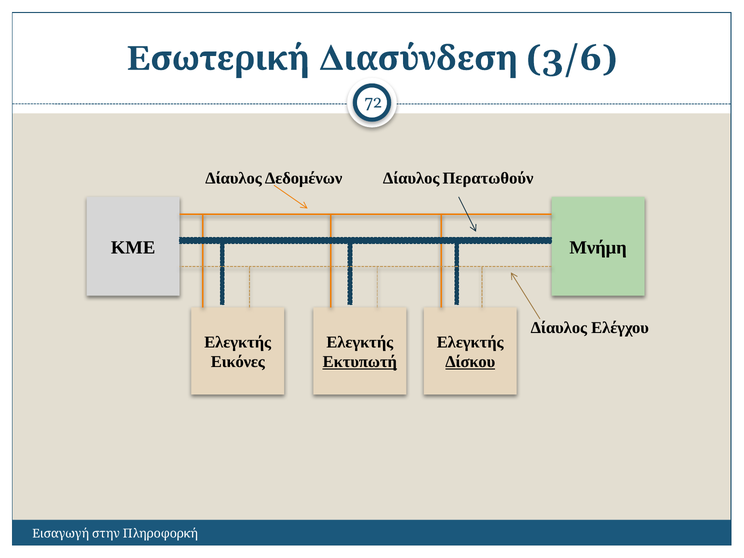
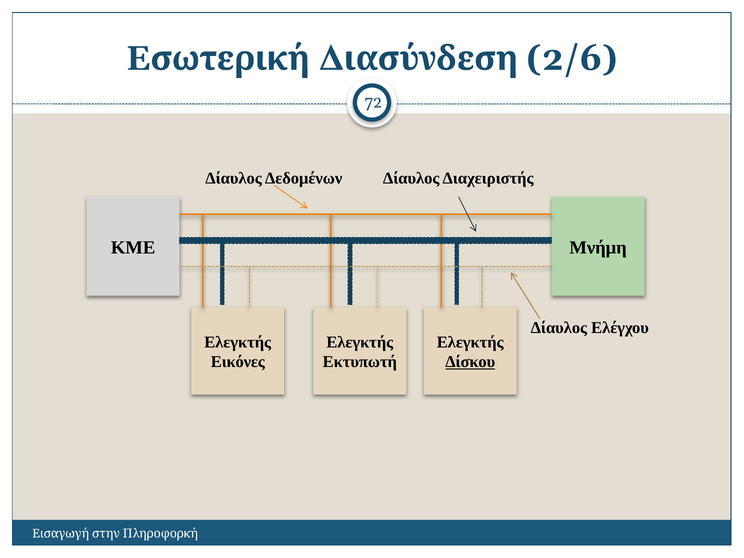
3/6: 3/6 -> 2/6
Περατωθούν: Περατωθούν -> Διαχειριστής
Εκτυπωτή underline: present -> none
